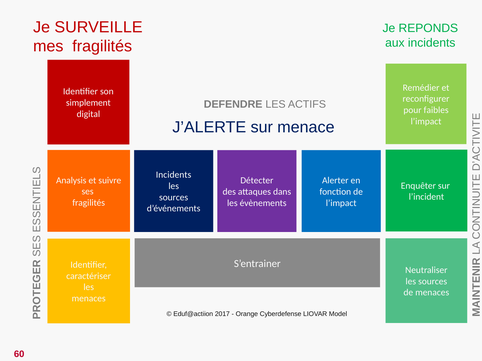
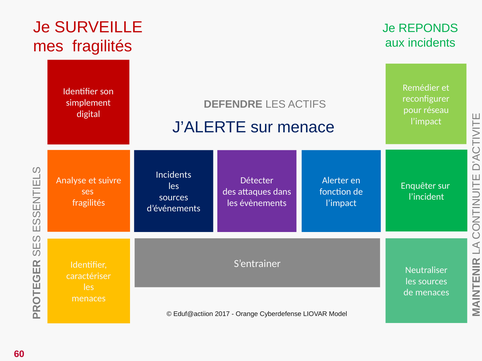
faibles: faibles -> réseau
Analysis: Analysis -> Analyse
